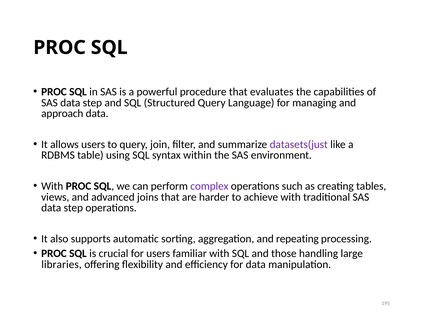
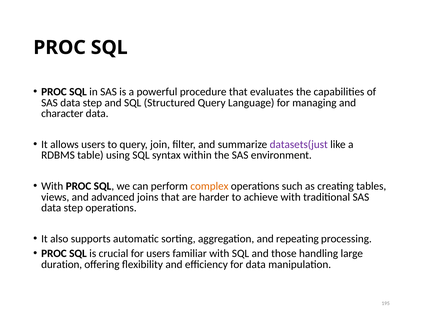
approach: approach -> character
complex colour: purple -> orange
libraries: libraries -> duration
